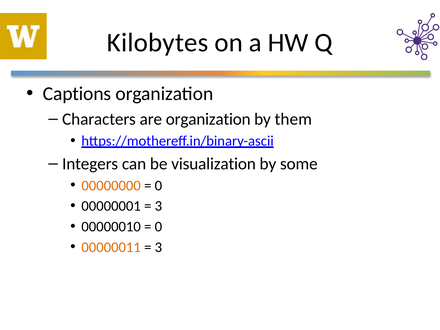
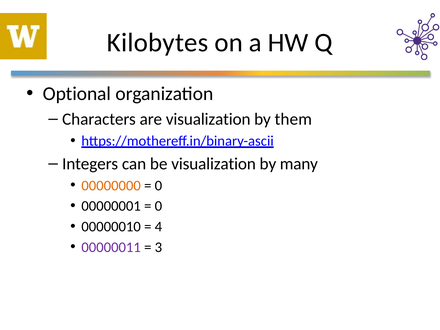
Captions: Captions -> Optional
are organization: organization -> visualization
some: some -> many
3 at (158, 206): 3 -> 0
0 at (158, 227): 0 -> 4
00000011 colour: orange -> purple
